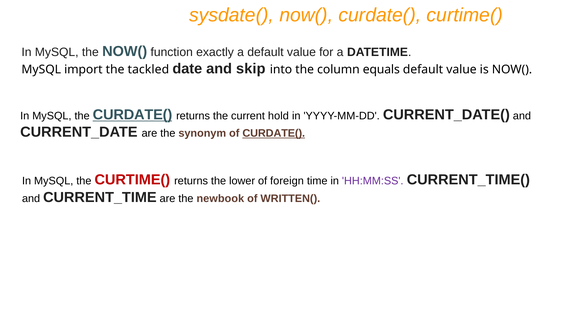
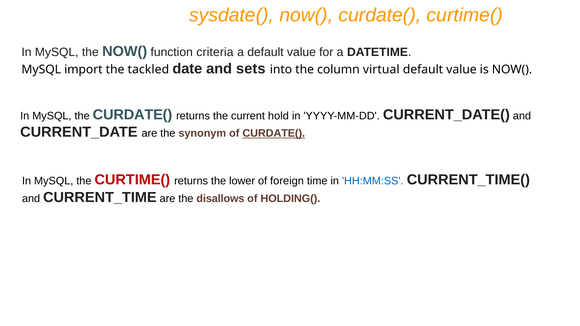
exactly: exactly -> criteria
skip: skip -> sets
equals: equals -> virtual
CURDATE( at (133, 115) underline: present -> none
HH:MM:SS colour: purple -> blue
newbook: newbook -> disallows
WRITTEN(: WRITTEN( -> HOLDING(
